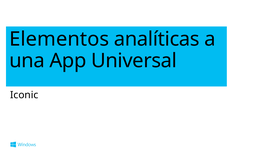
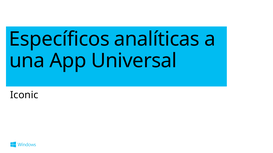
Elementos: Elementos -> Específicos
